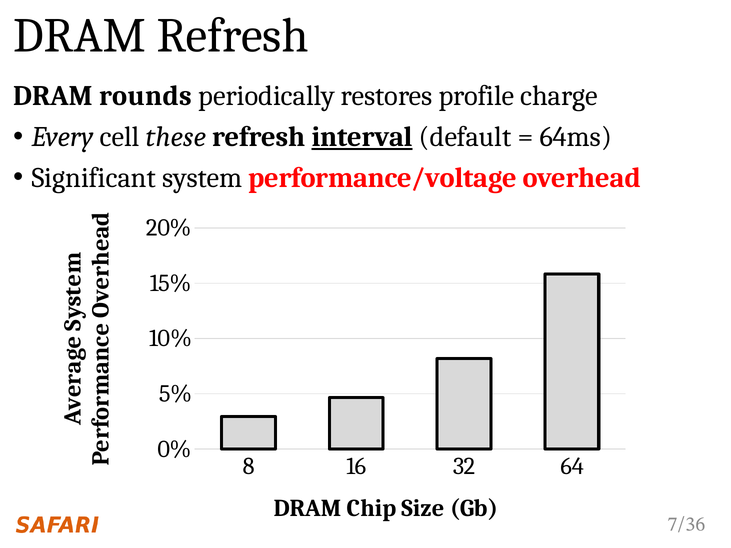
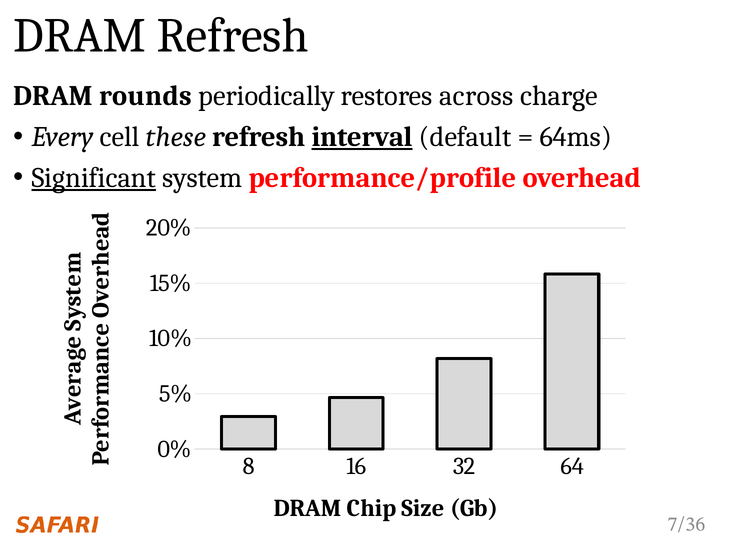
profile: profile -> across
Significant underline: none -> present
performance/voltage: performance/voltage -> performance/profile
